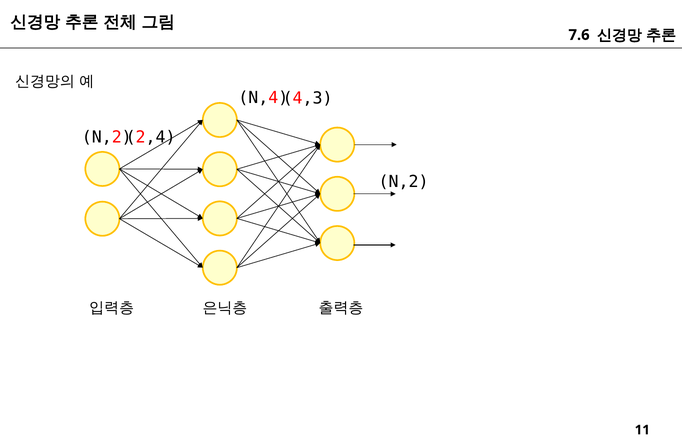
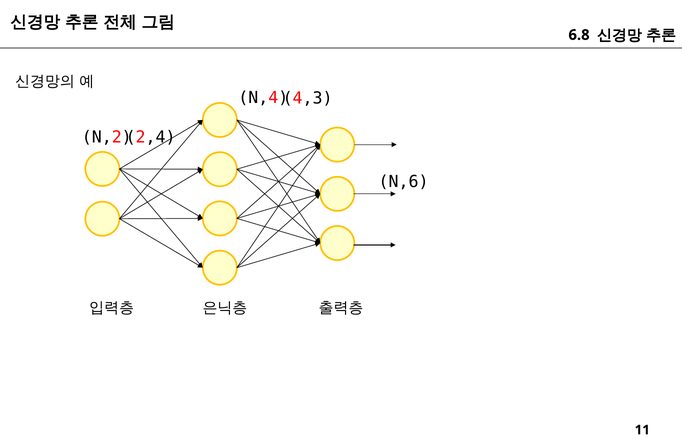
7.6: 7.6 -> 6.8
N,2: N,2 -> N,6
